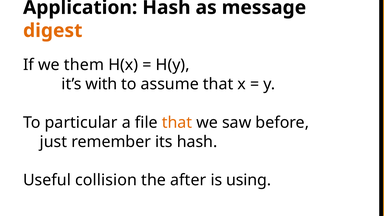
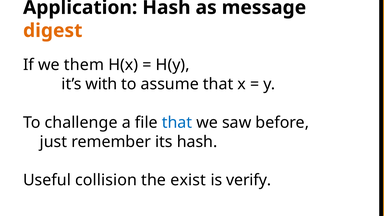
particular: particular -> challenge
that at (177, 123) colour: orange -> blue
after: after -> exist
using: using -> verify
